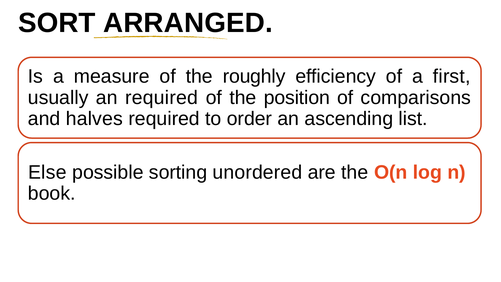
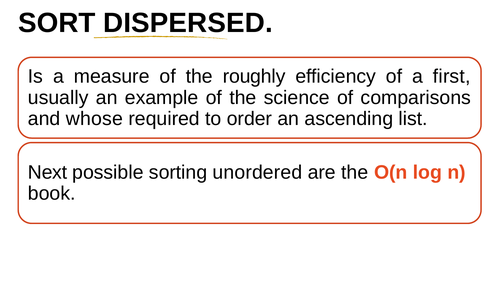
ARRANGED: ARRANGED -> DISPERSED
an required: required -> example
position: position -> science
halves: halves -> whose
Else: Else -> Next
